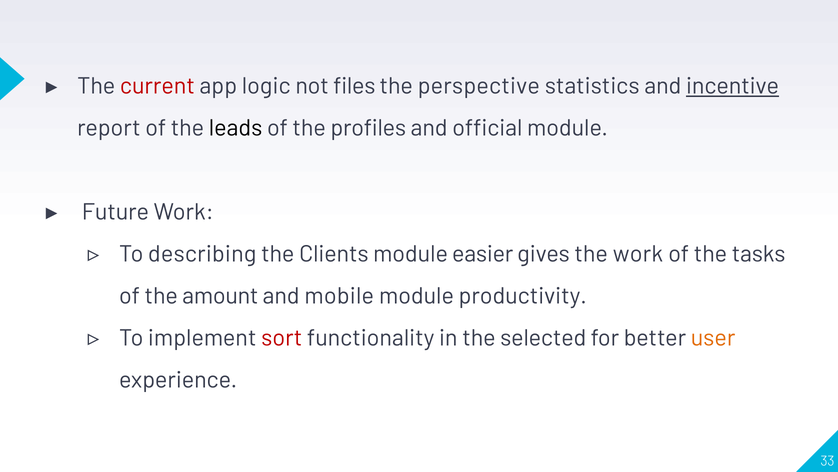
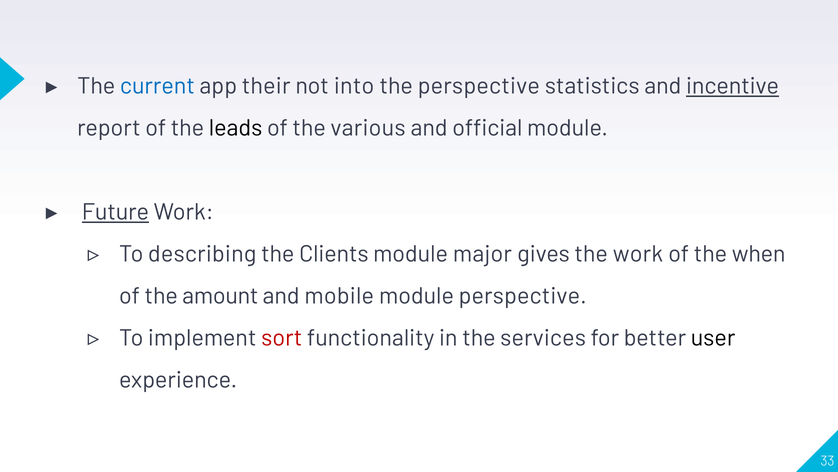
current colour: red -> blue
logic: logic -> their
files: files -> into
profiles: profiles -> various
Future underline: none -> present
easier: easier -> major
tasks: tasks -> when
module productivity: productivity -> perspective
selected: selected -> services
user colour: orange -> black
